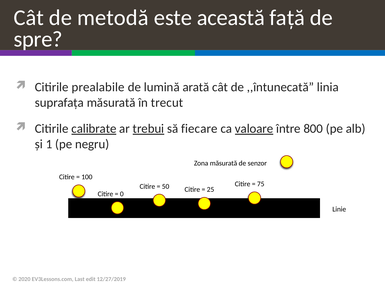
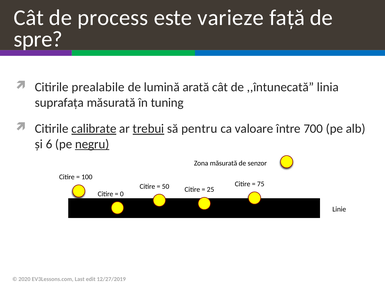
metodă: metodă -> process
această: această -> varieze
trecut: trecut -> tuning
fiecare: fiecare -> pentru
valoare underline: present -> none
800: 800 -> 700
1: 1 -> 6
negru underline: none -> present
